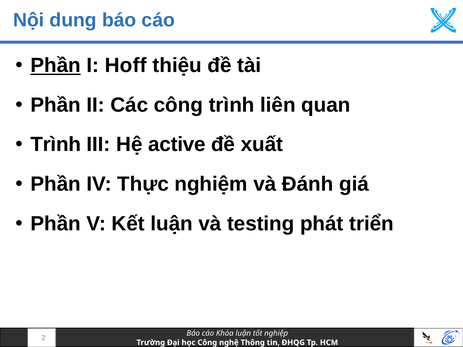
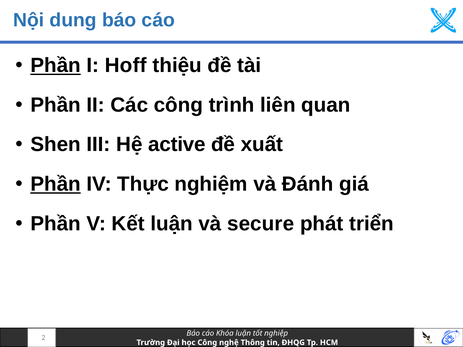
Trình at (56, 145): Trình -> Shen
Phần at (56, 184) underline: none -> present
testing: testing -> secure
